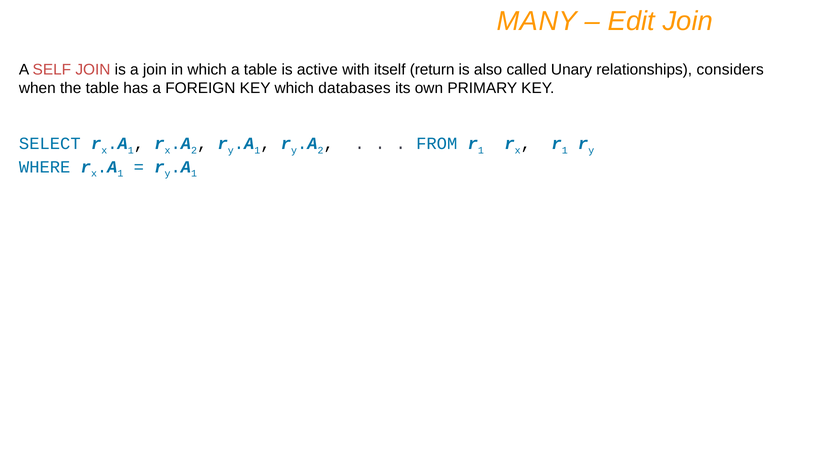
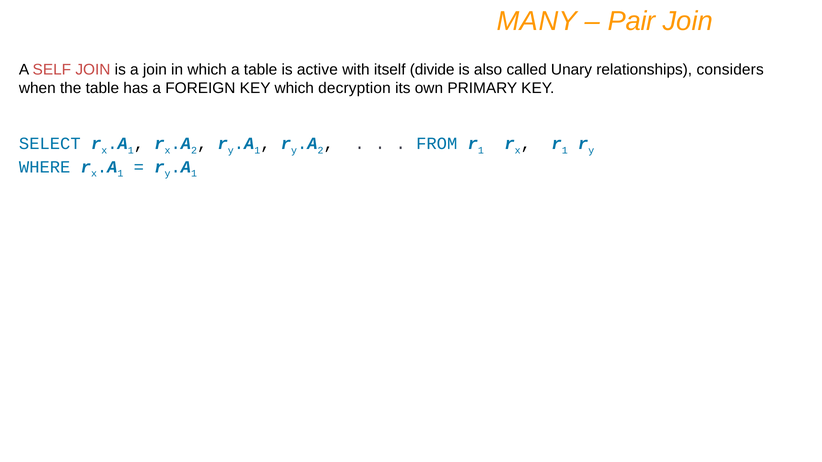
Edit: Edit -> Pair
return: return -> divide
databases: databases -> decryption
